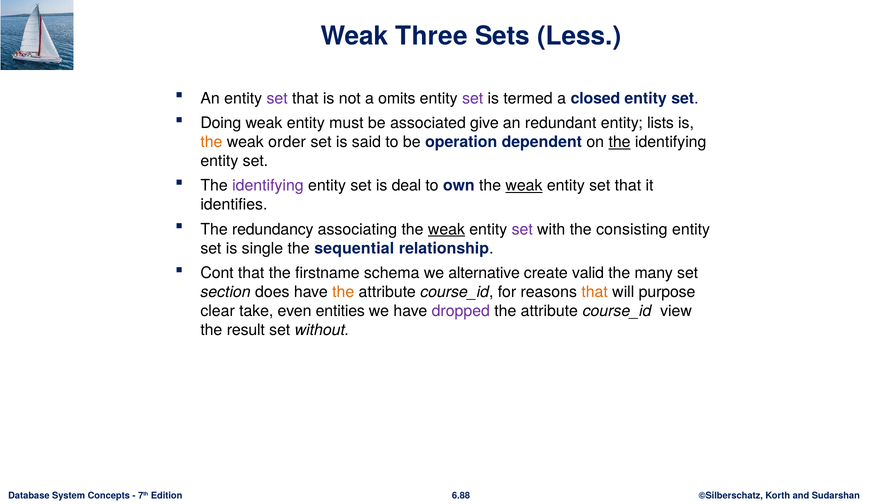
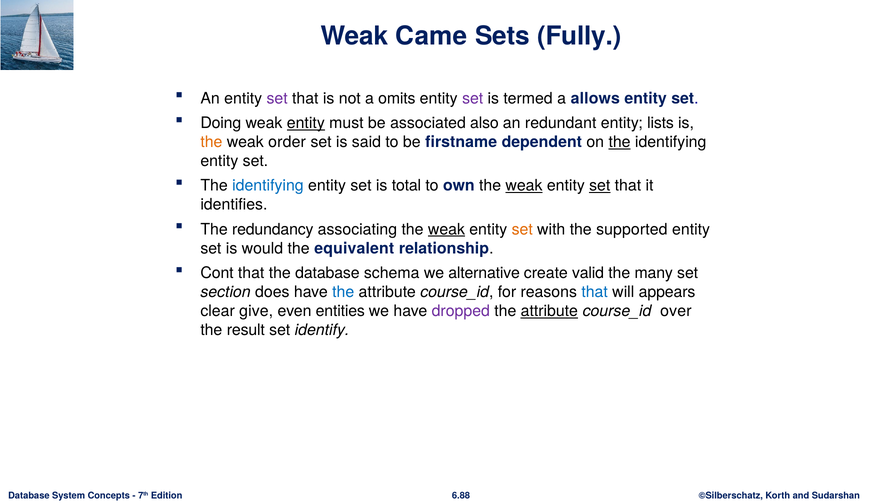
Three: Three -> Came
Less: Less -> Fully
closed: closed -> allows
entity at (306, 123) underline: none -> present
give: give -> also
operation: operation -> firstname
identifying at (268, 186) colour: purple -> blue
deal: deal -> total
set at (600, 186) underline: none -> present
set at (522, 229) colour: purple -> orange
consisting: consisting -> supported
single: single -> would
sequential: sequential -> equivalent
the firstname: firstname -> database
the at (343, 292) colour: orange -> blue
that at (595, 292) colour: orange -> blue
purpose: purpose -> appears
take: take -> give
attribute at (549, 311) underline: none -> present
view: view -> over
without: without -> identify
